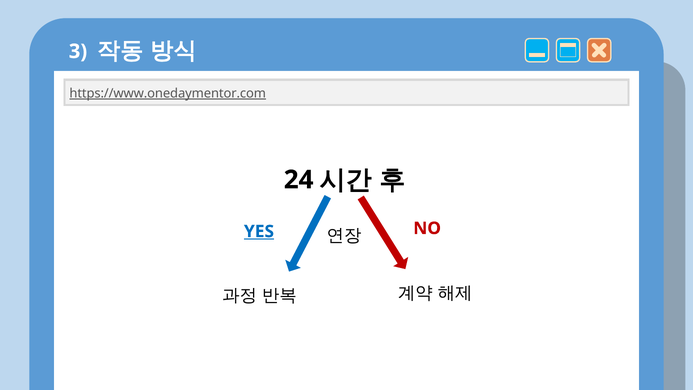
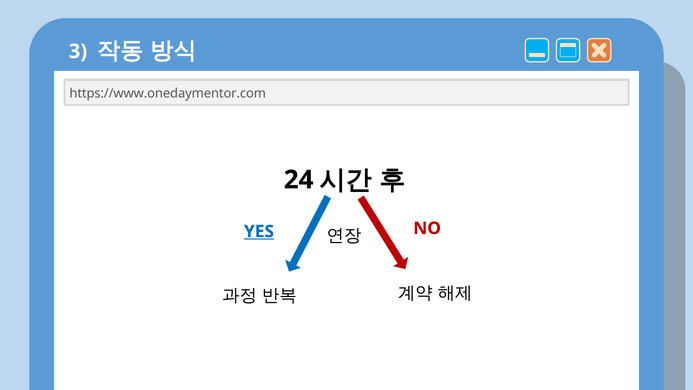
https://www.onedaymentor.com underline: present -> none
